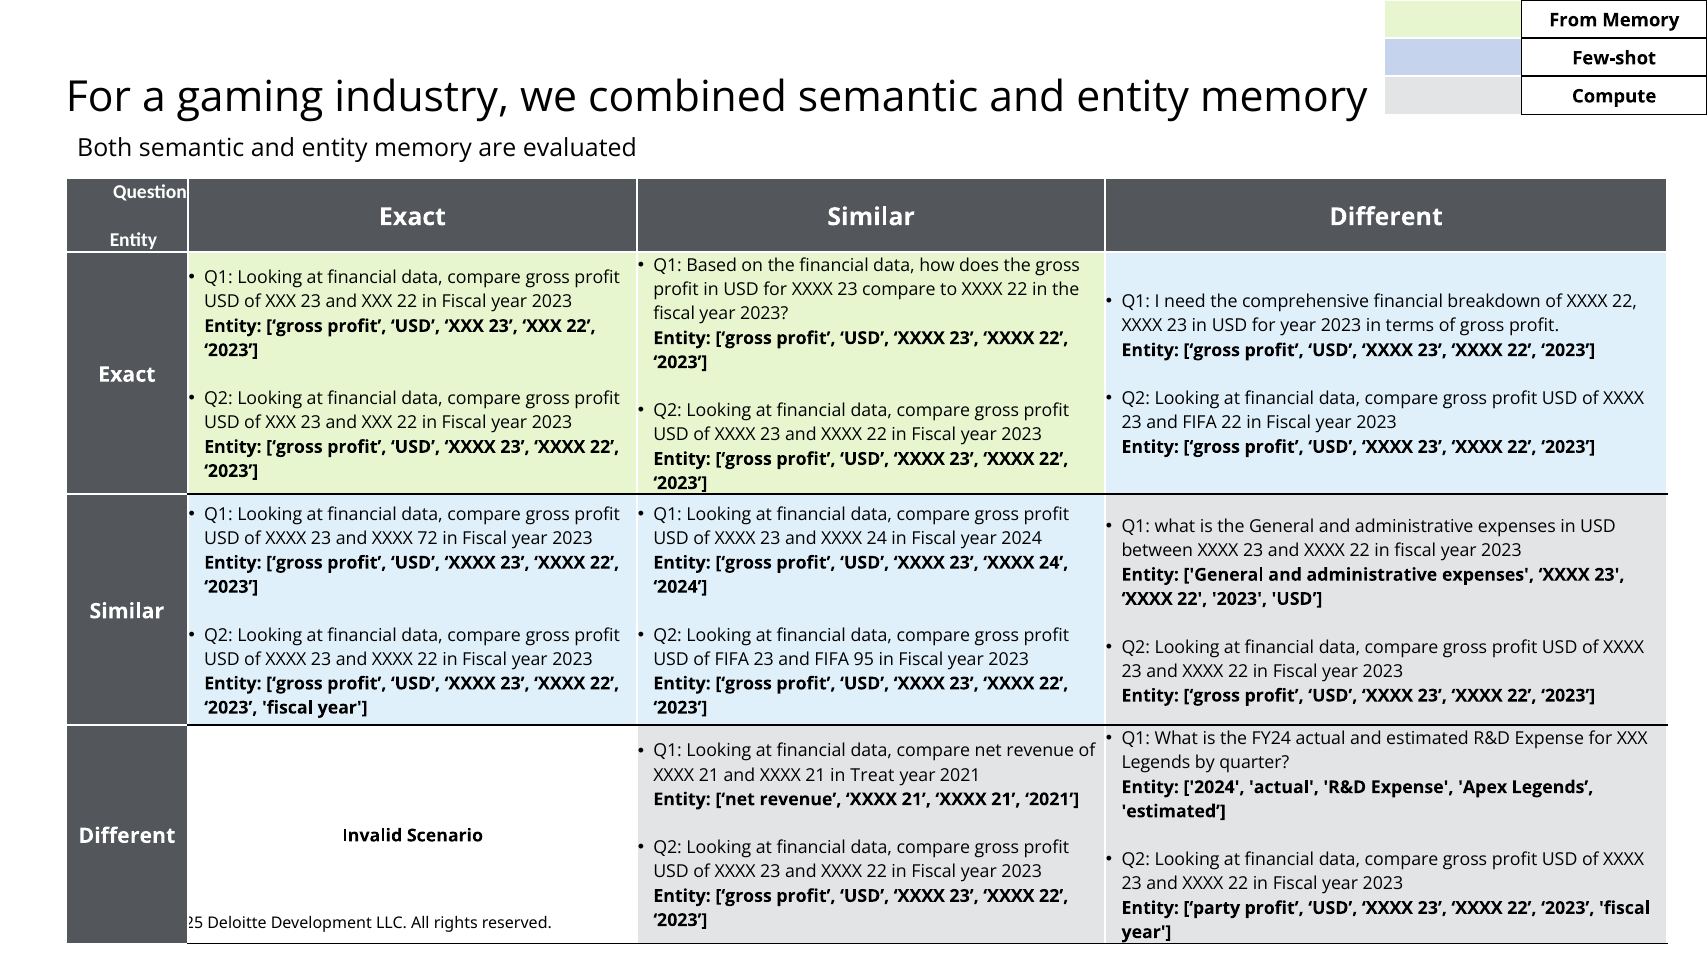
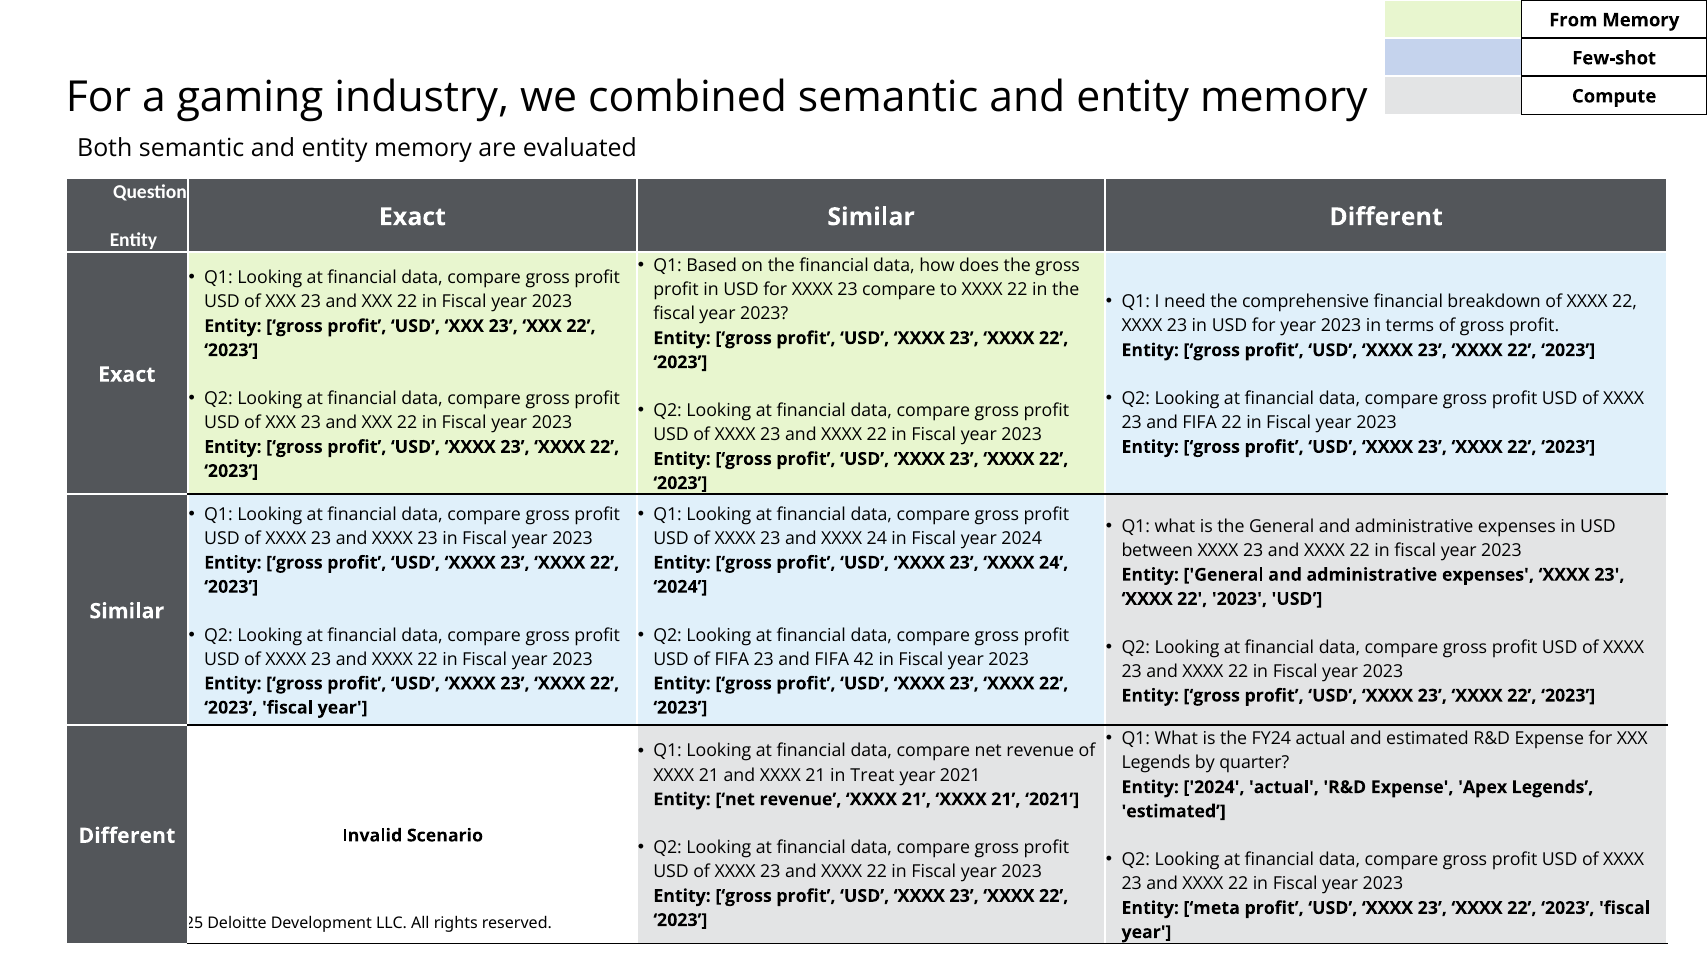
and XXXX 72: 72 -> 23
95: 95 -> 42
party: party -> meta
